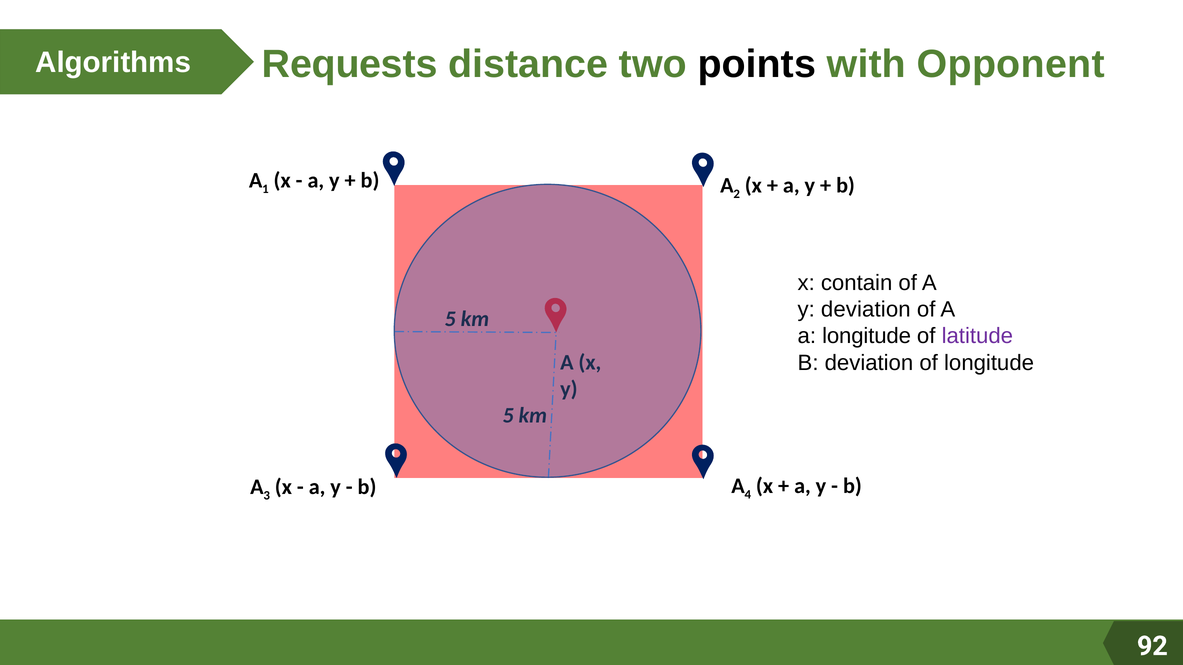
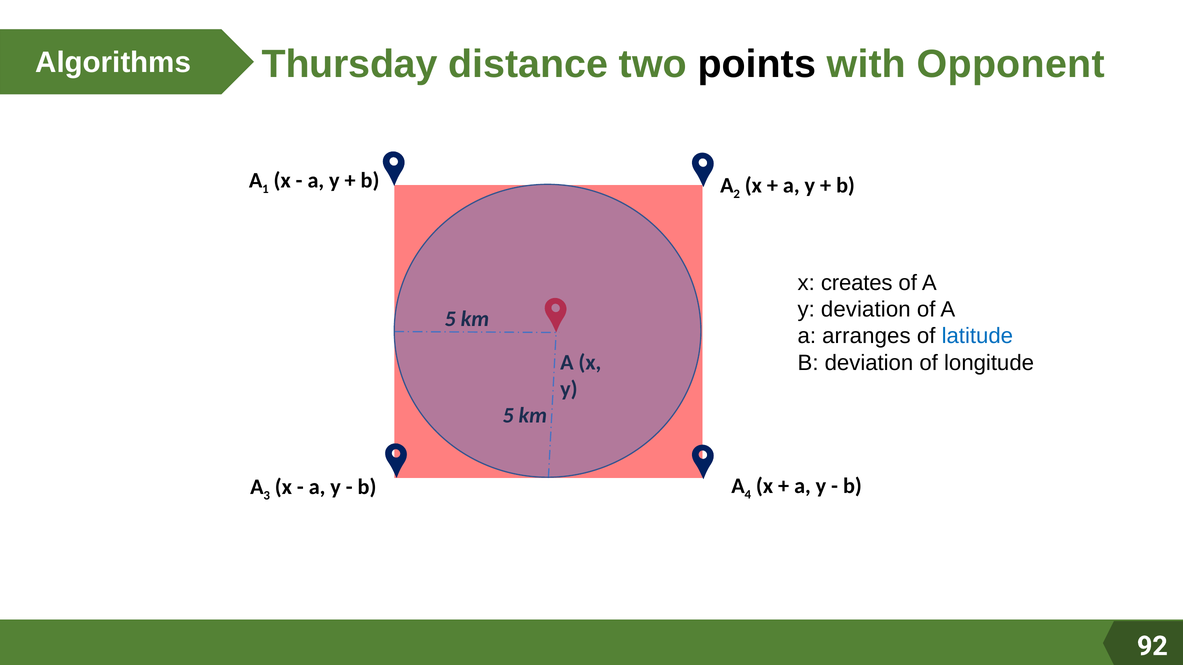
Requests: Requests -> Thursday
contain: contain -> creates
a longitude: longitude -> arranges
latitude colour: purple -> blue
